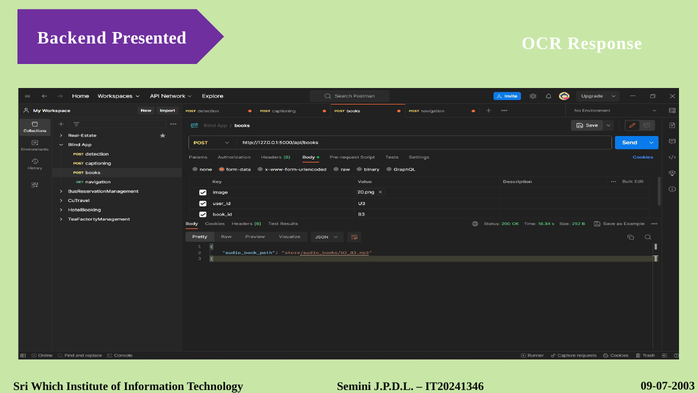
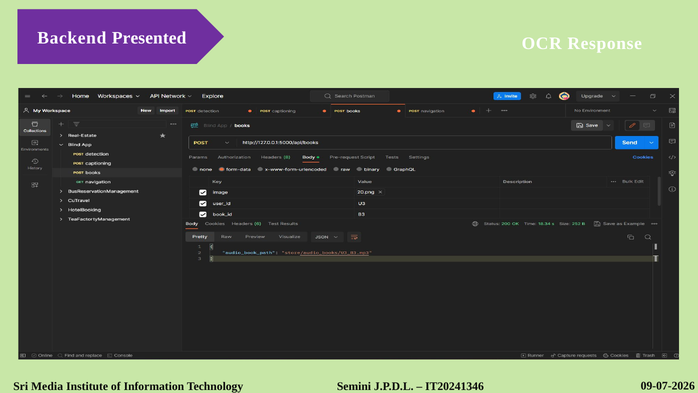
Which: Which -> Media
09-07-2003: 09-07-2003 -> 09-07-2026
